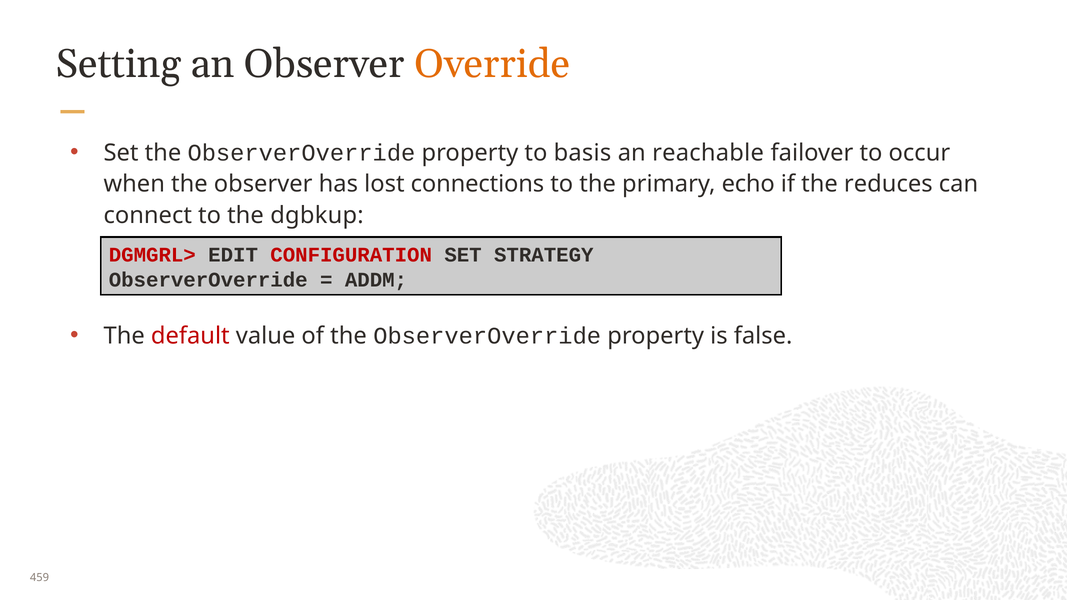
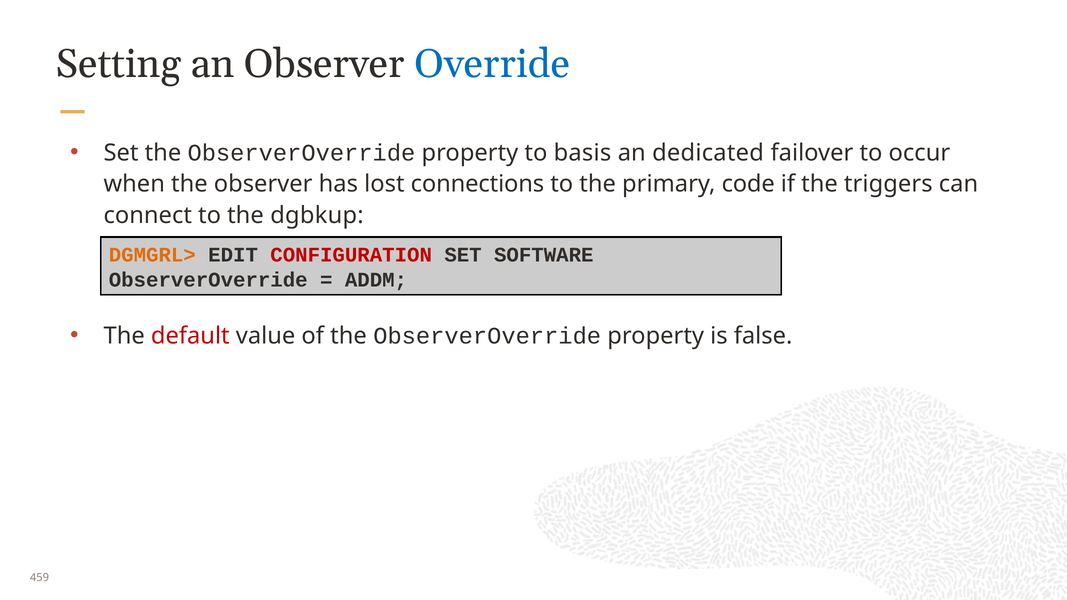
Override colour: orange -> blue
reachable: reachable -> dedicated
echo: echo -> code
reduces: reduces -> triggers
DGMGRL> colour: red -> orange
STRATEGY: STRATEGY -> SOFTWARE
